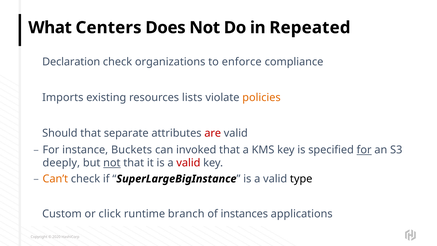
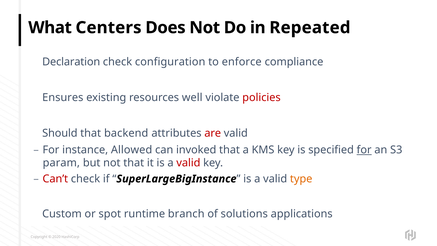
organizations: organizations -> configuration
Imports: Imports -> Ensures
lists: lists -> well
policies colour: orange -> red
separate: separate -> backend
Buckets: Buckets -> Allowed
deeply: deeply -> param
not at (112, 163) underline: present -> none
Can’t colour: orange -> red
type colour: black -> orange
click: click -> spot
instances: instances -> solutions
